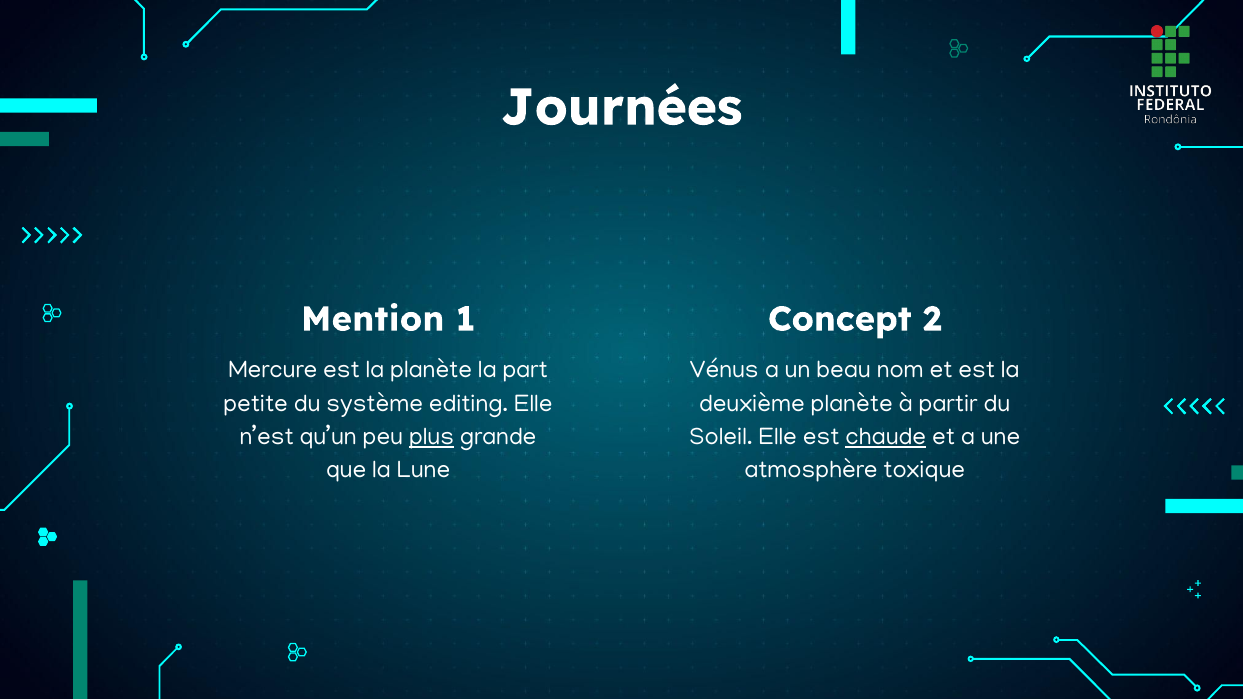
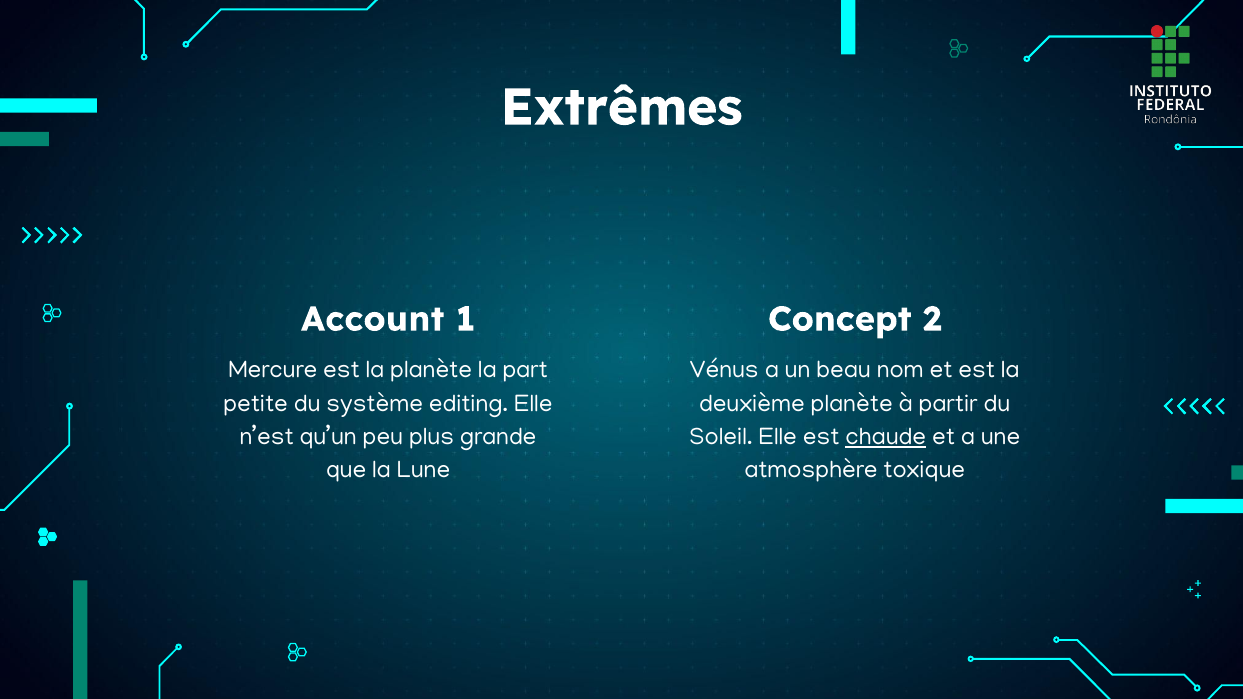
Journées: Journées -> Extrêmes
Mention: Mention -> Account
plus underline: present -> none
